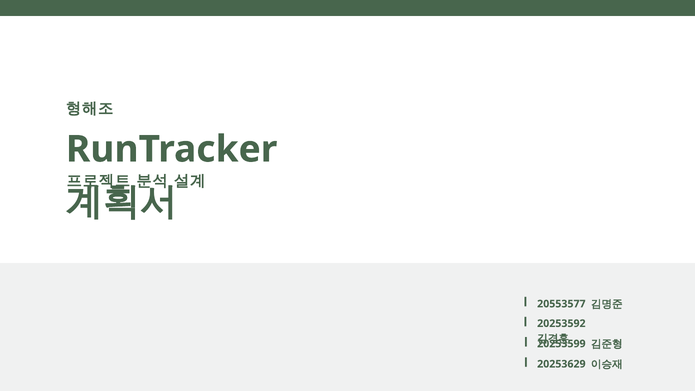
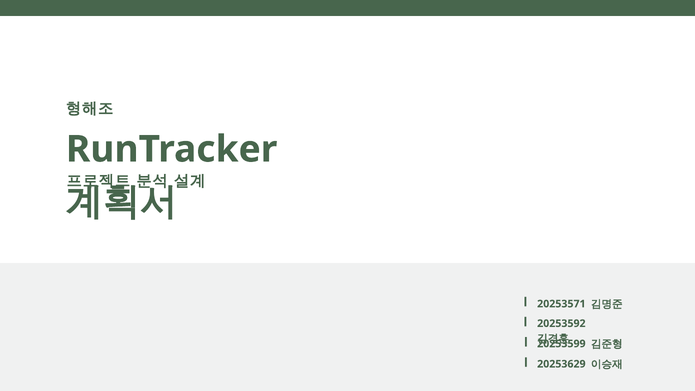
20553577: 20553577 -> 20253571
